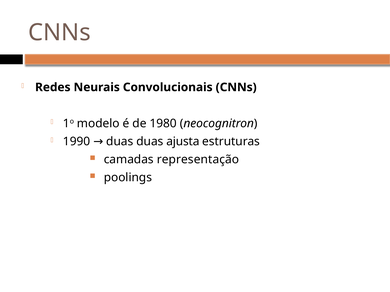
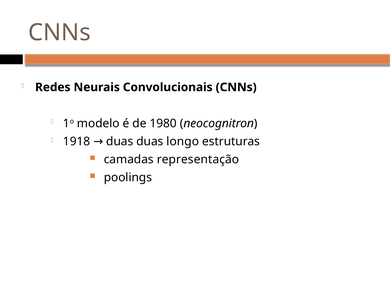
1990: 1990 -> 1918
ajusta: ajusta -> longo
